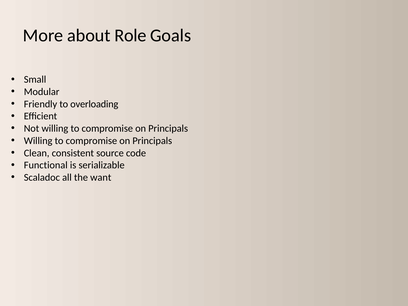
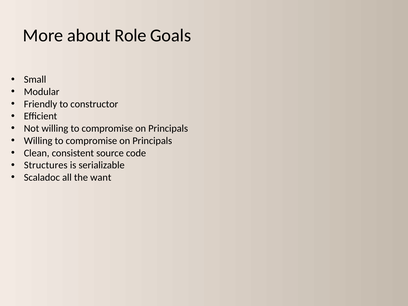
overloading: overloading -> constructor
Functional: Functional -> Structures
